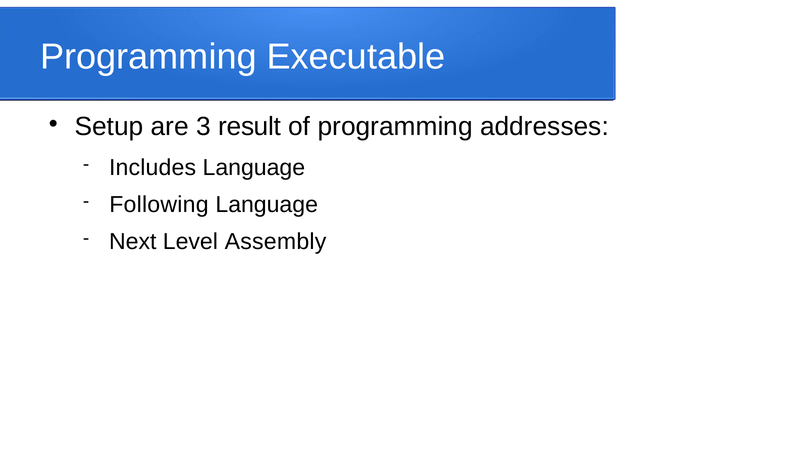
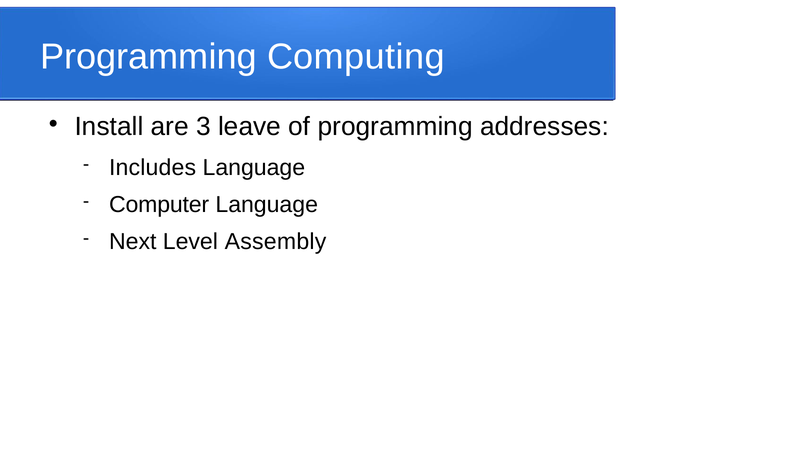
Executable: Executable -> Computing
Setup: Setup -> Install
result: result -> leave
Following: Following -> Computer
